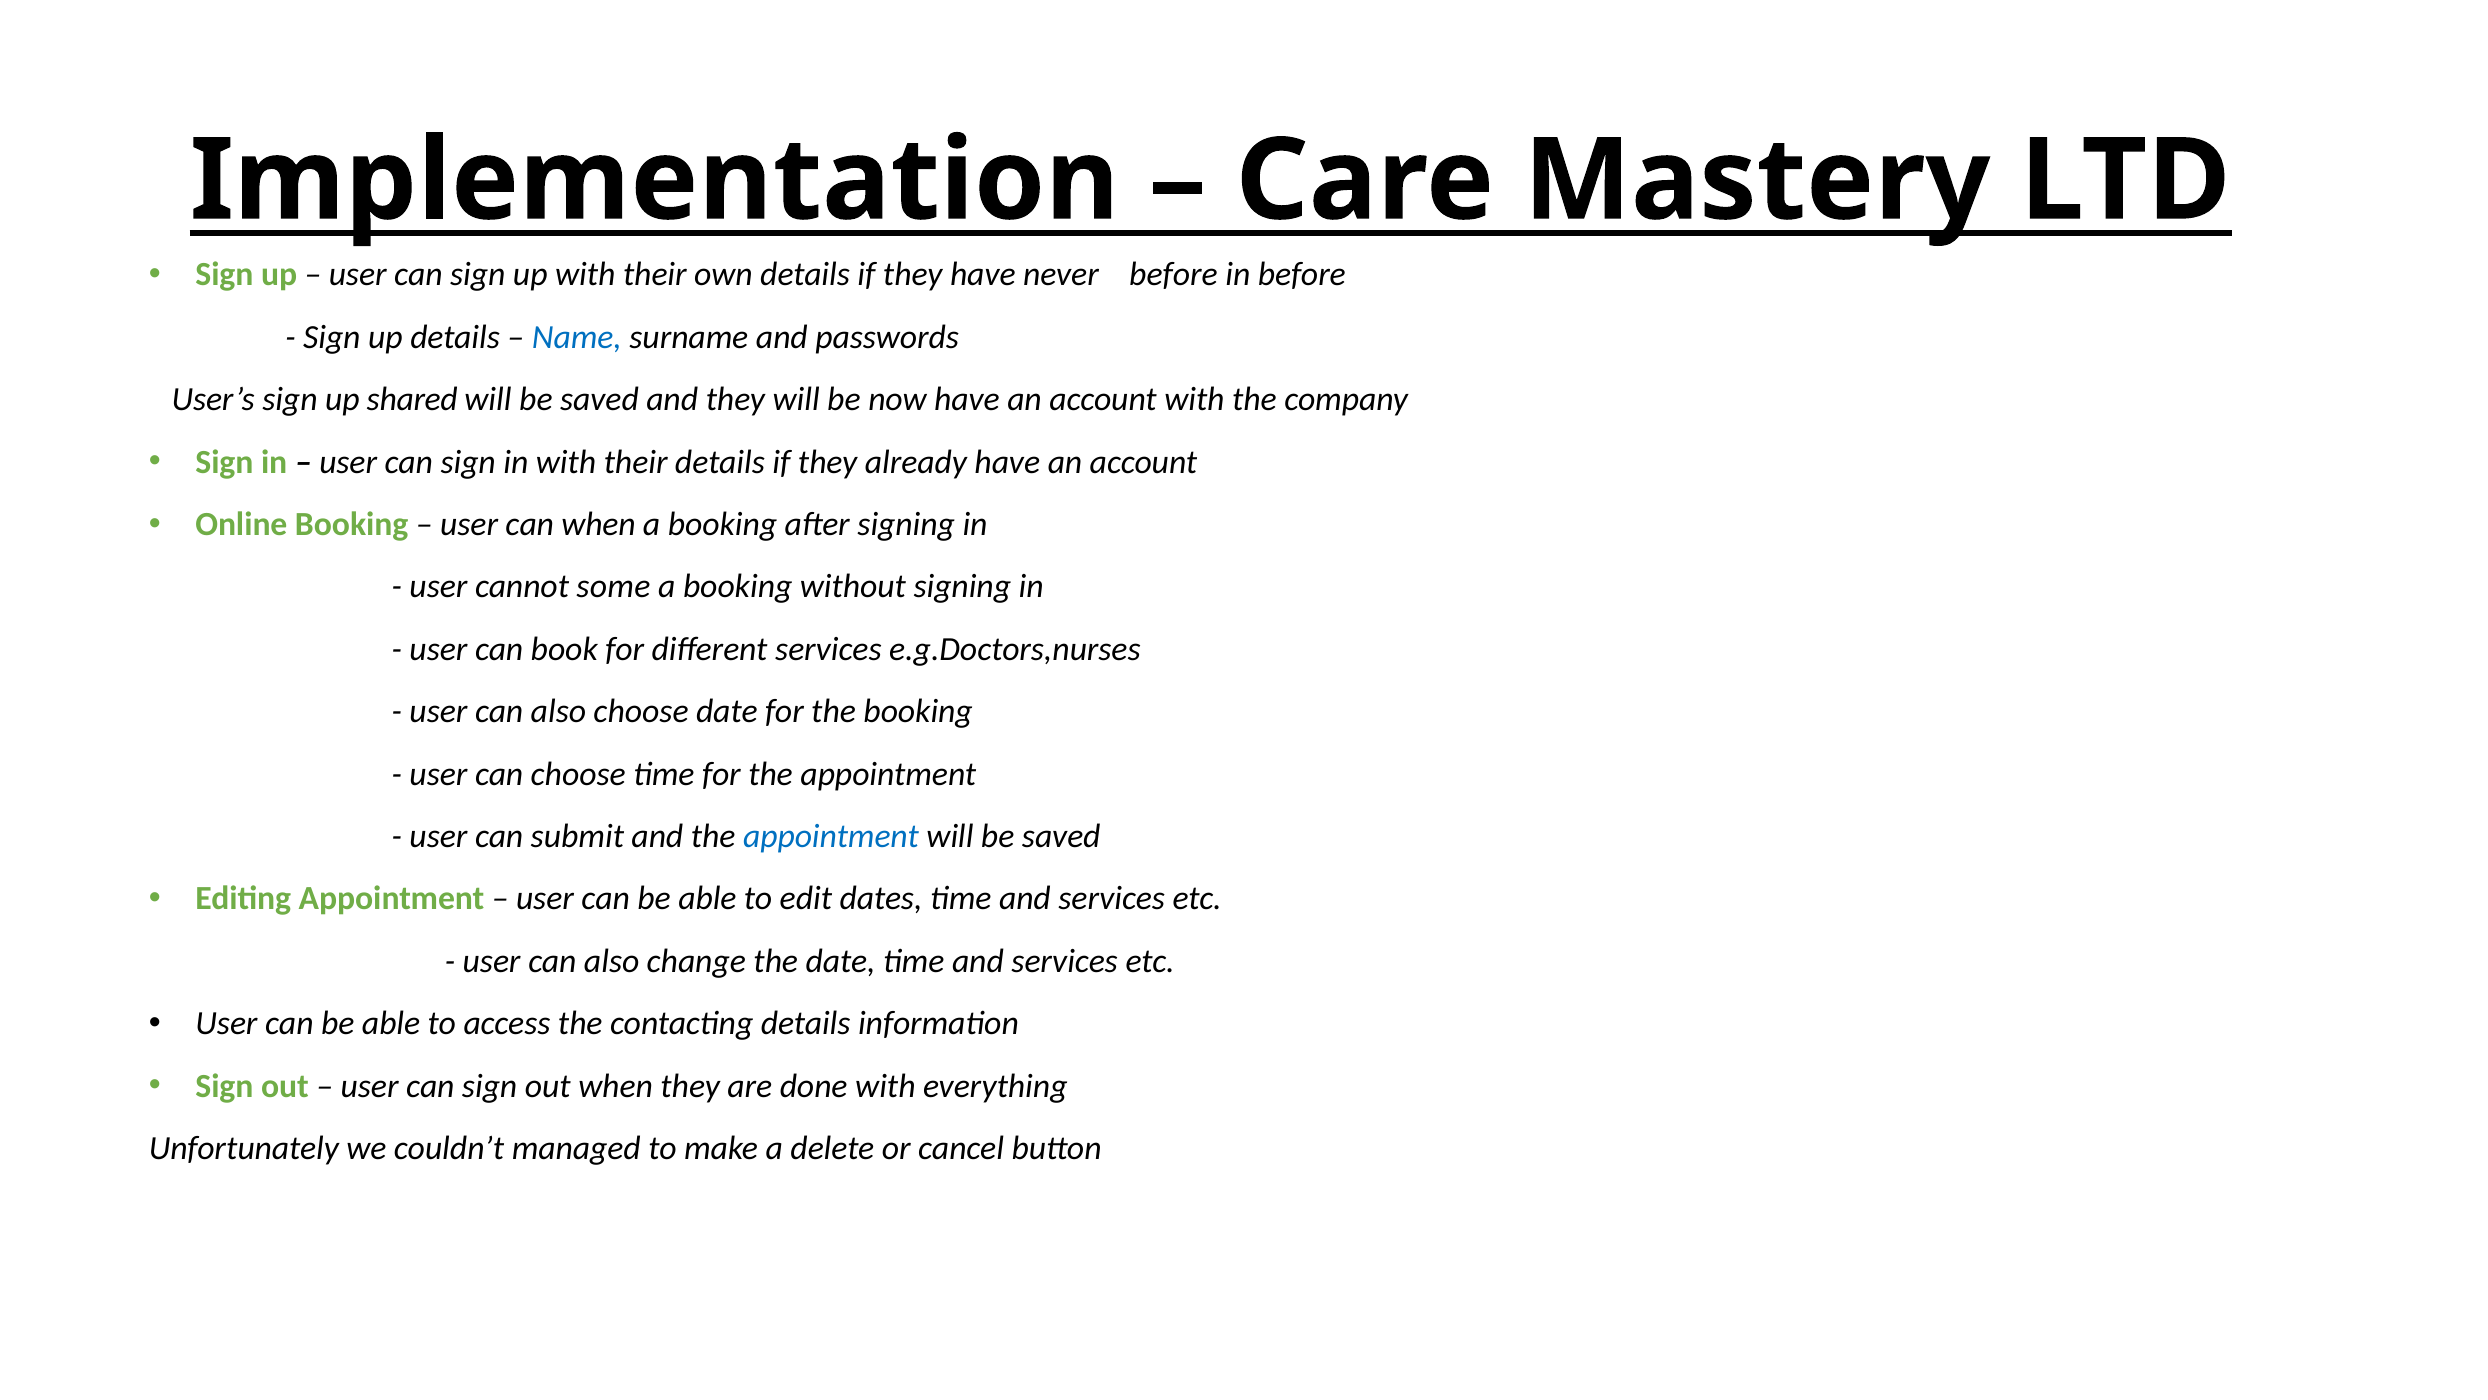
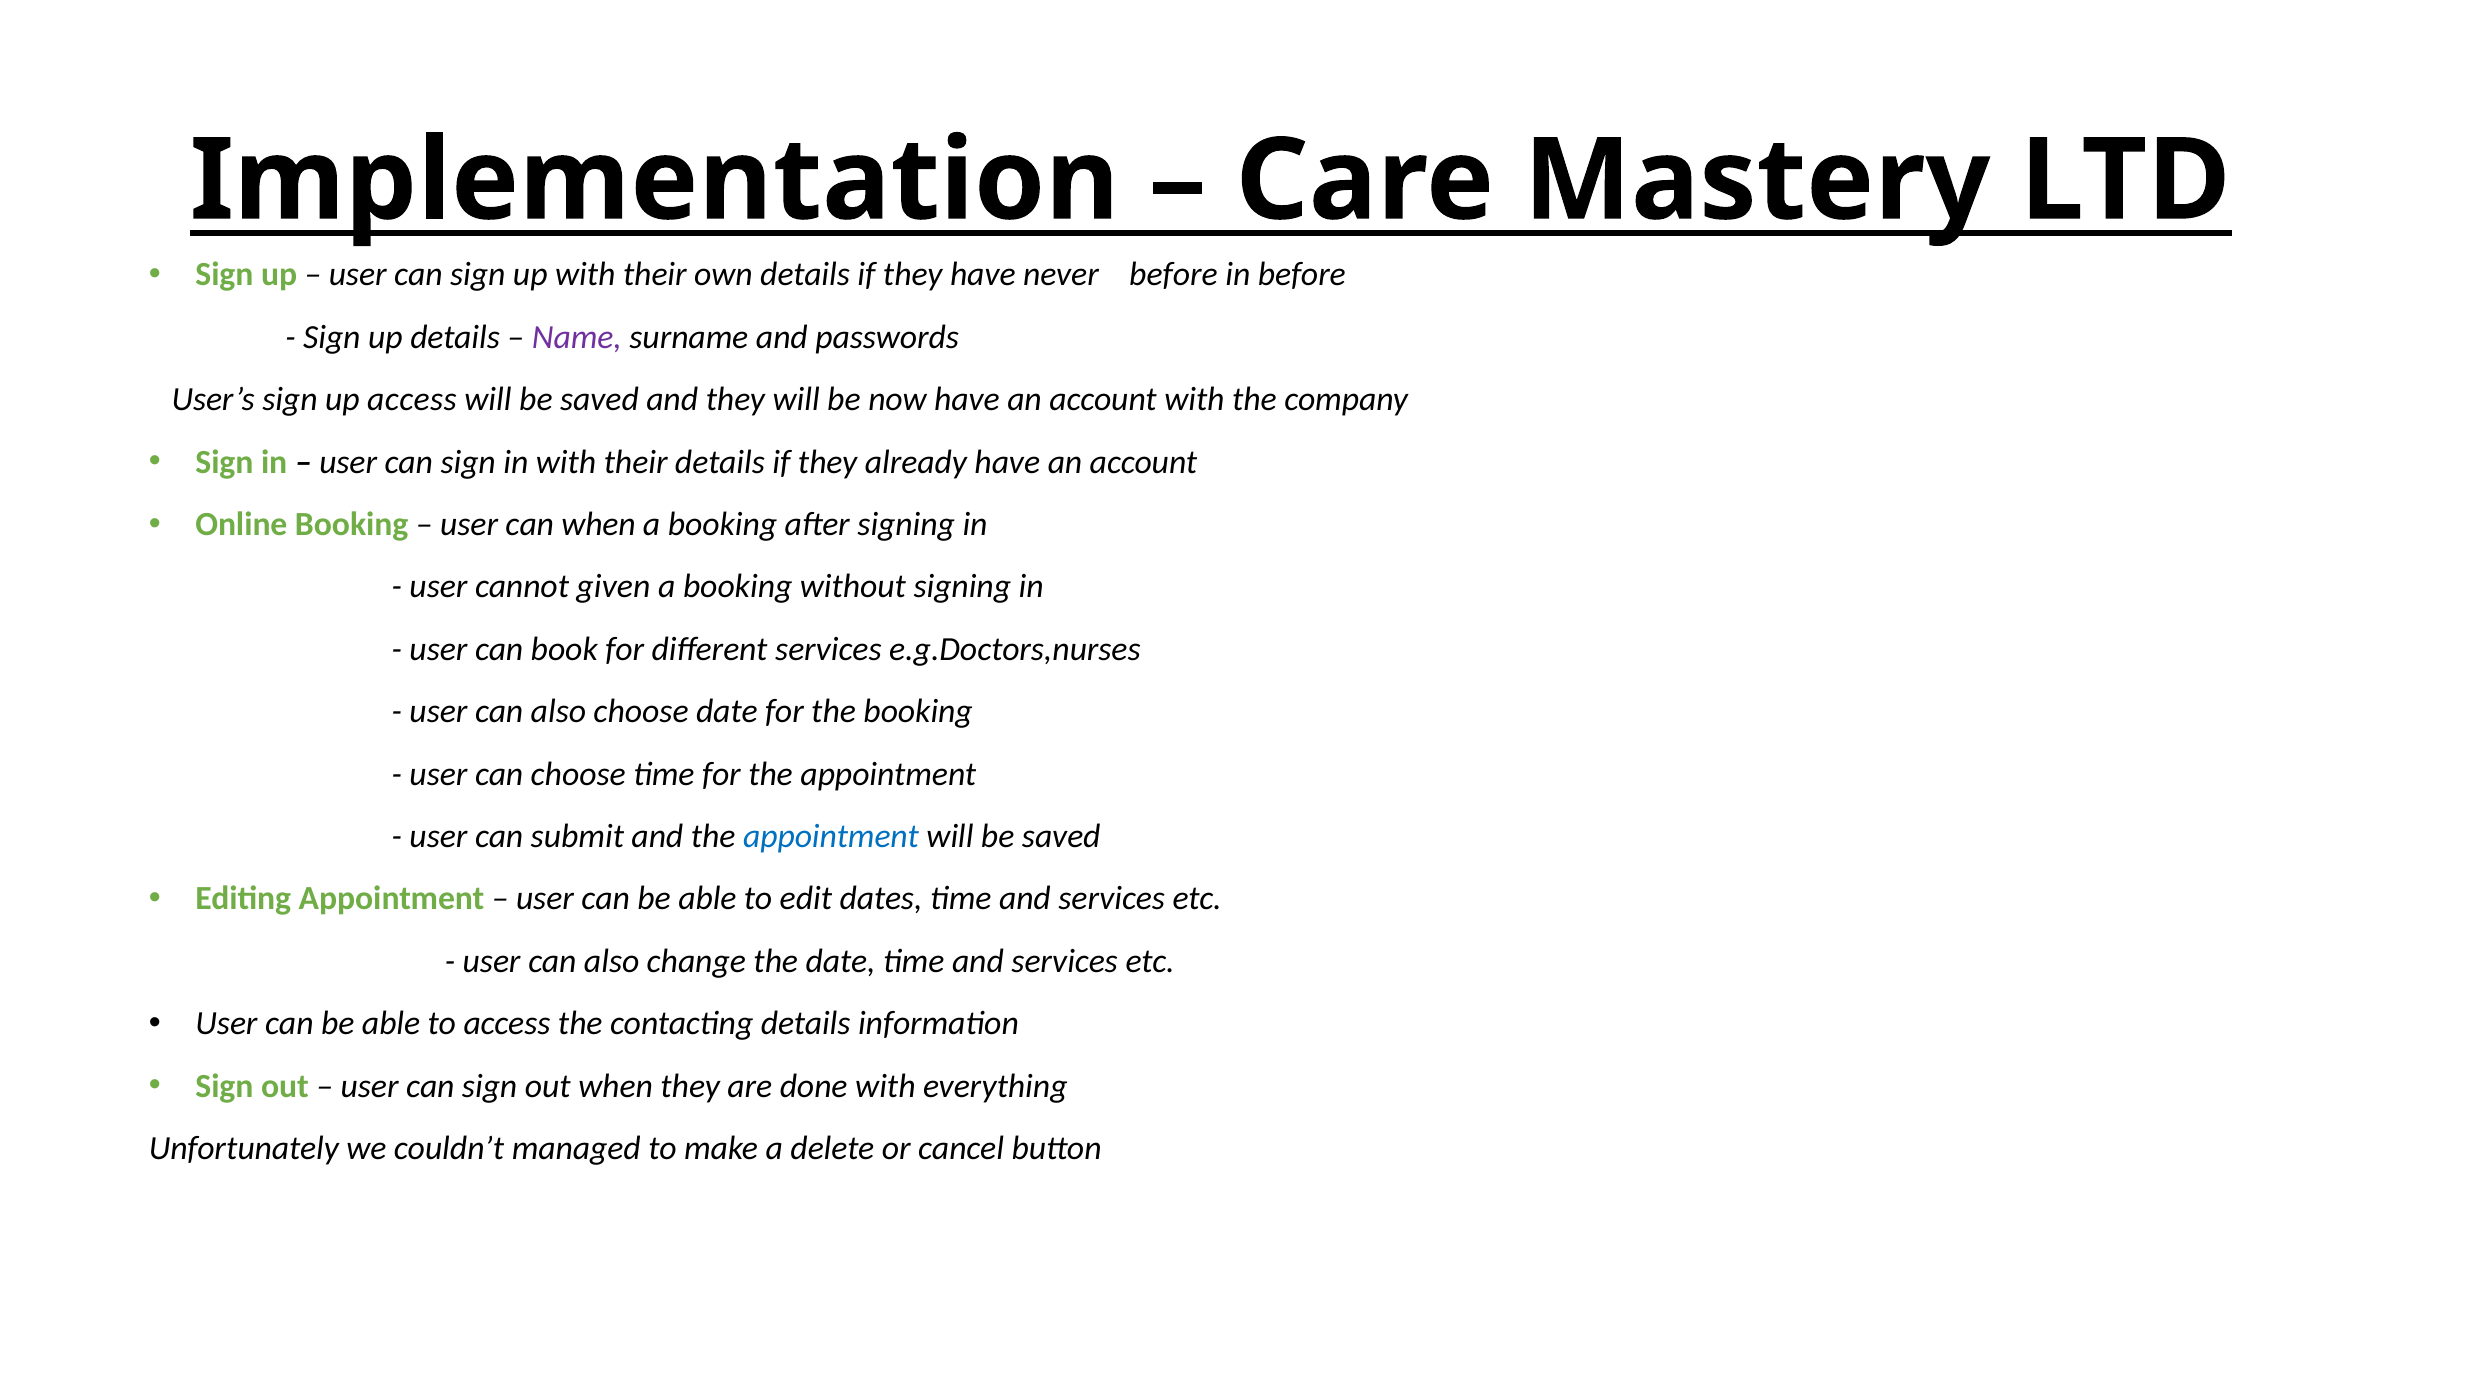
Name colour: blue -> purple
up shared: shared -> access
some: some -> given
